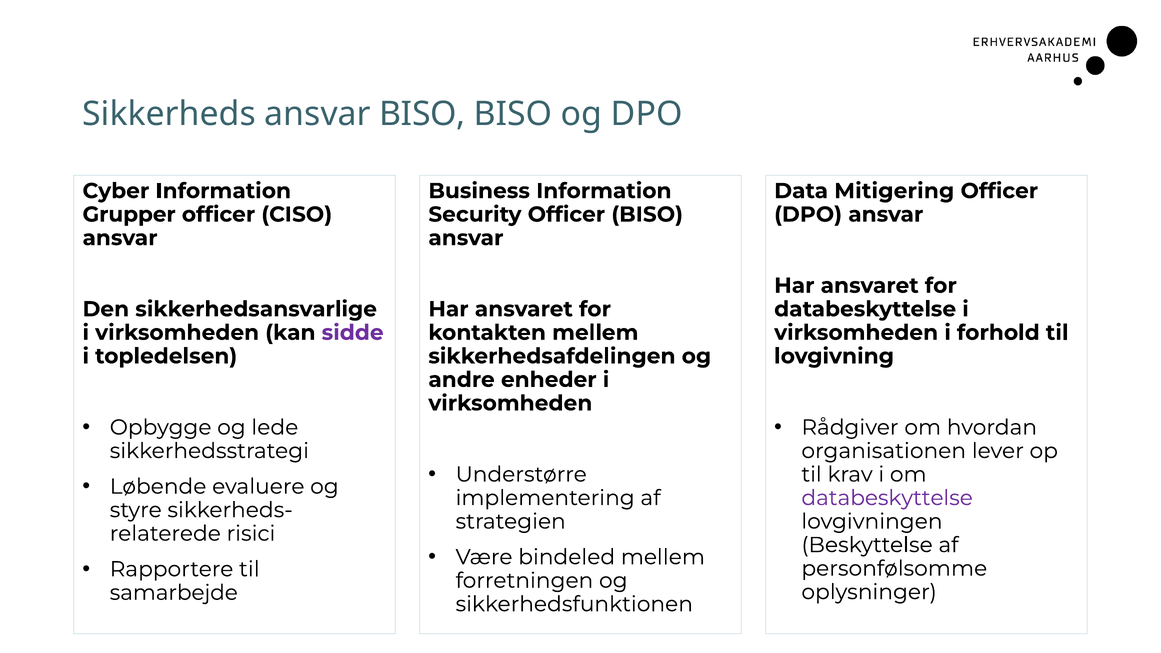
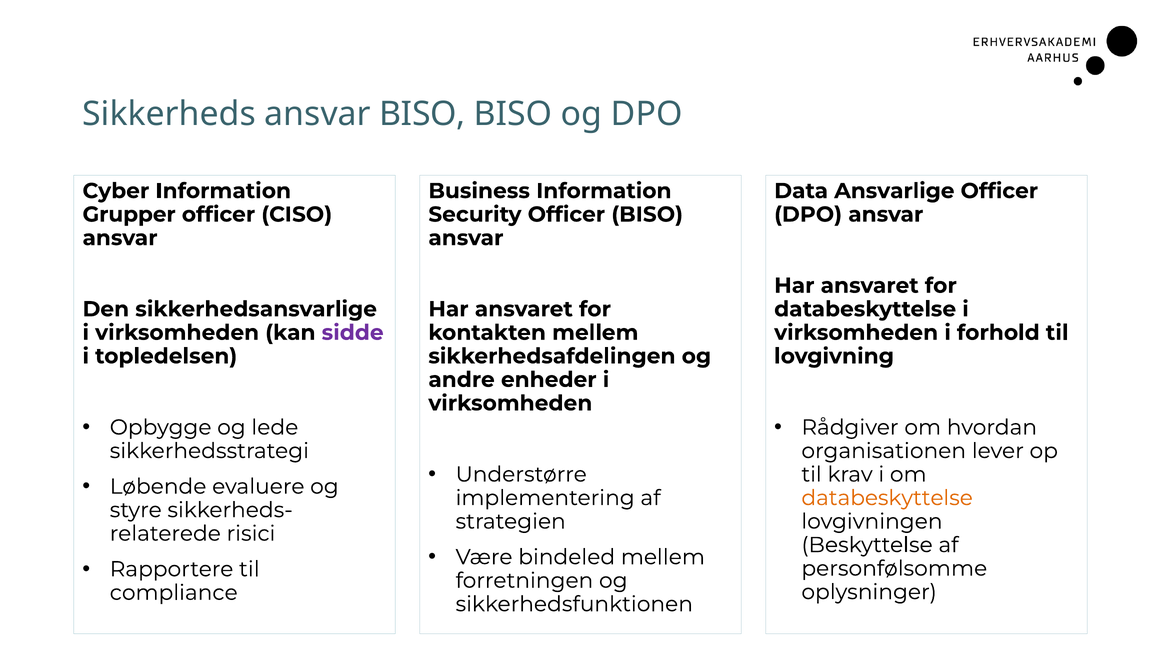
Mitigering: Mitigering -> Ansvarlige
databeskyttelse at (887, 498) colour: purple -> orange
samarbejde: samarbejde -> compliance
